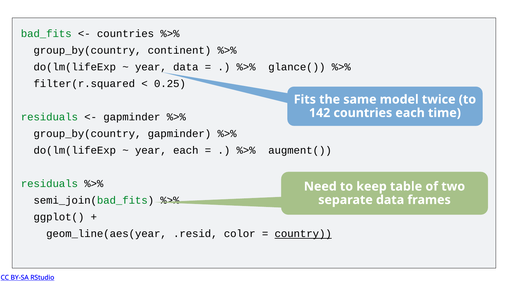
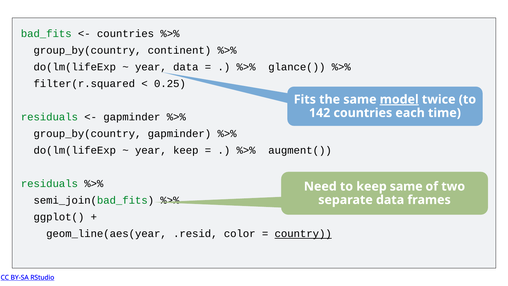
model underline: none -> present
year each: each -> keep
keep table: table -> same
